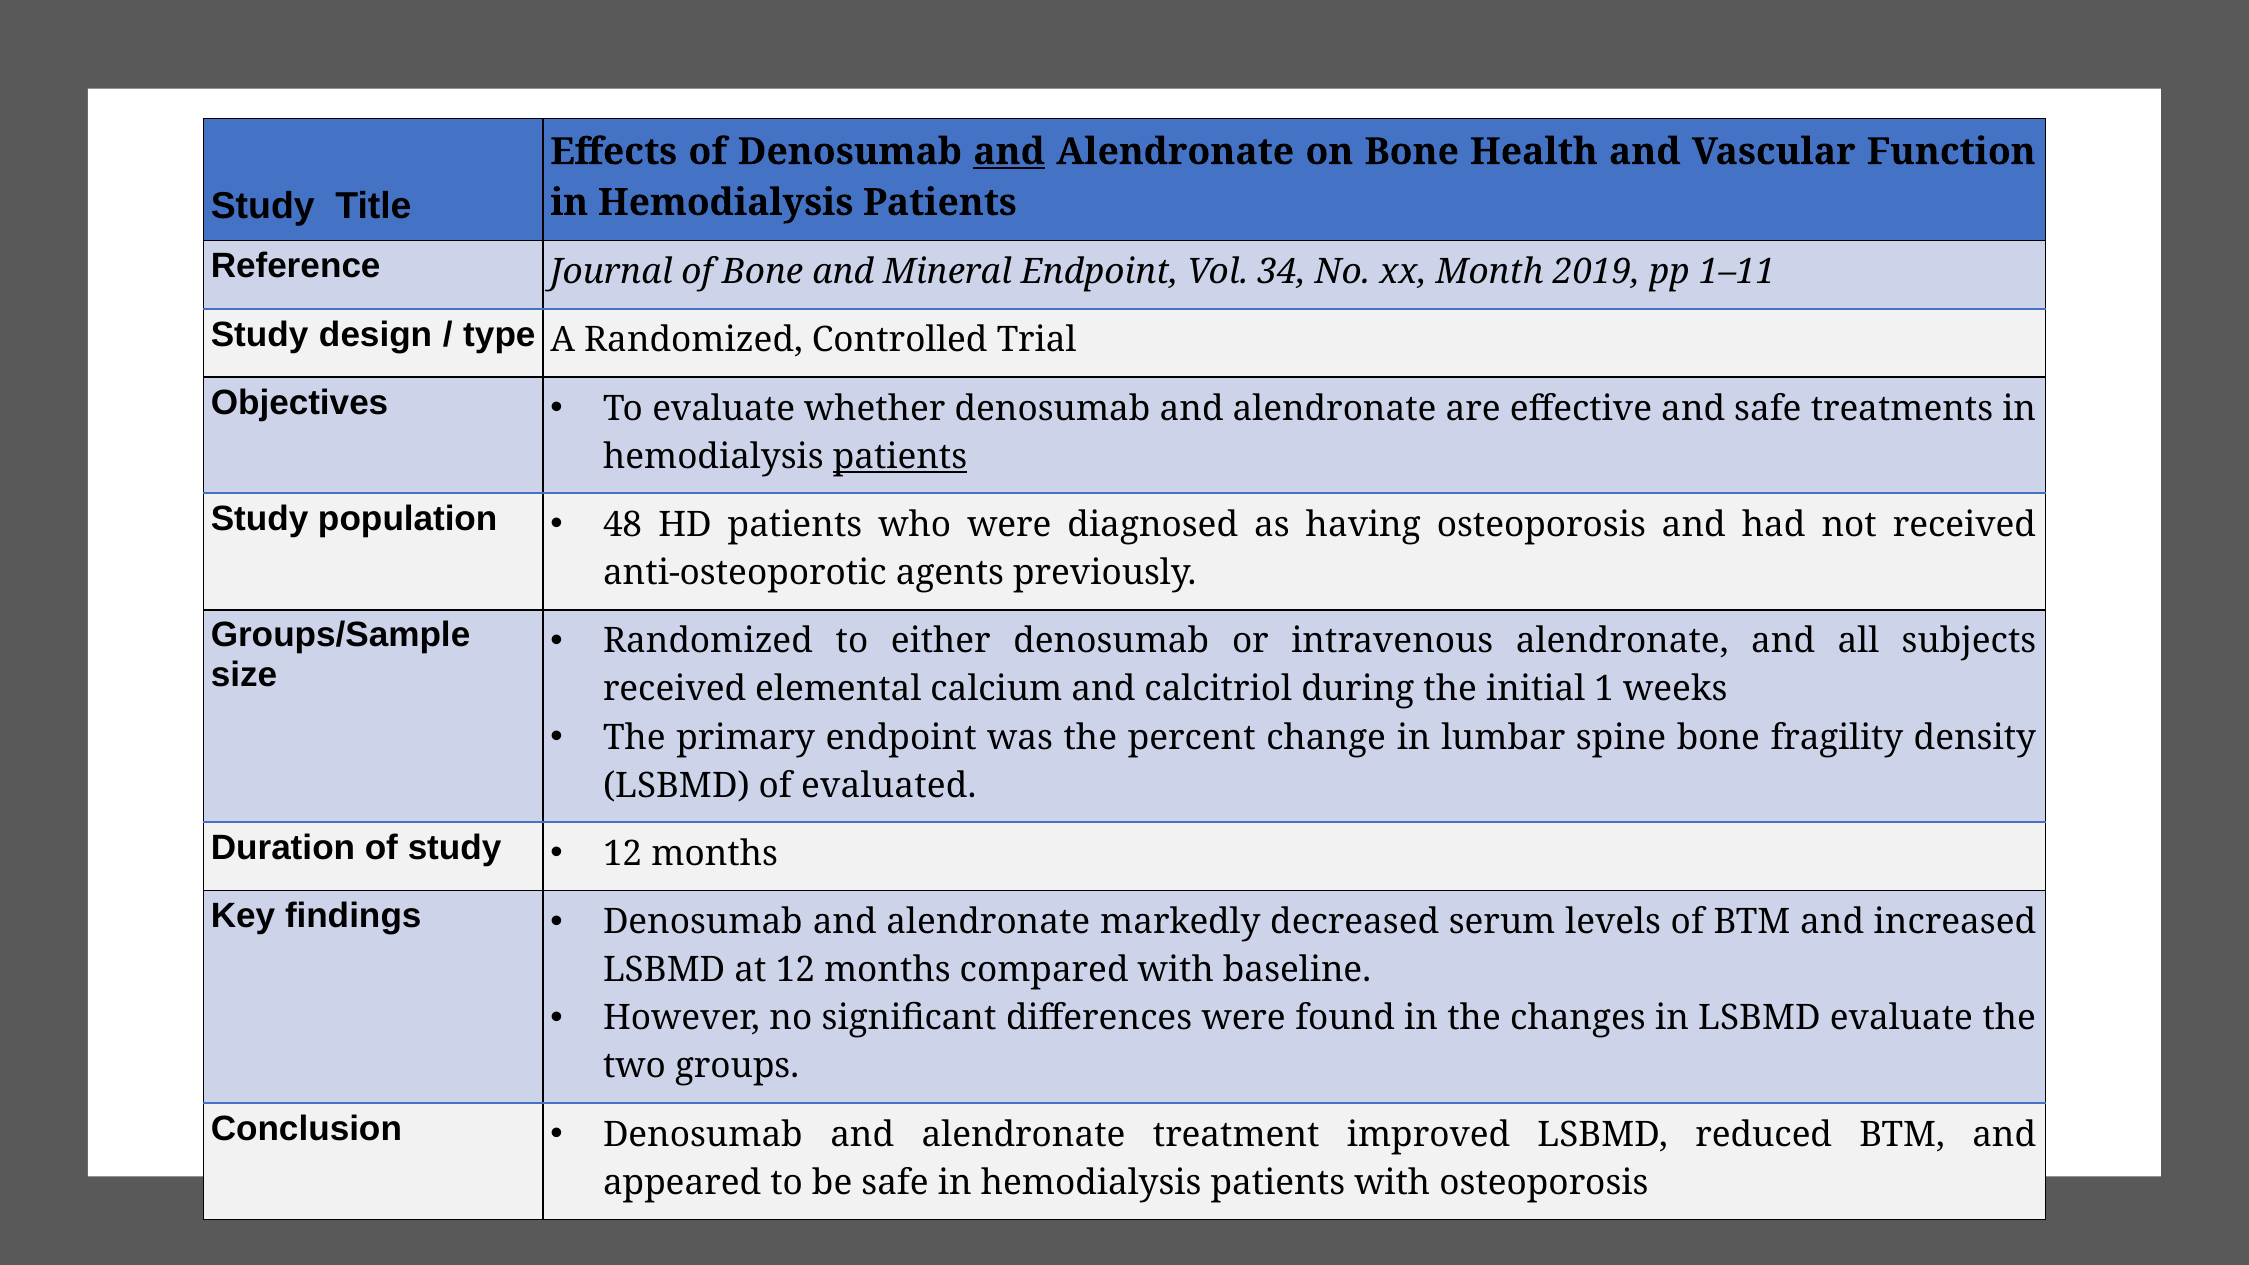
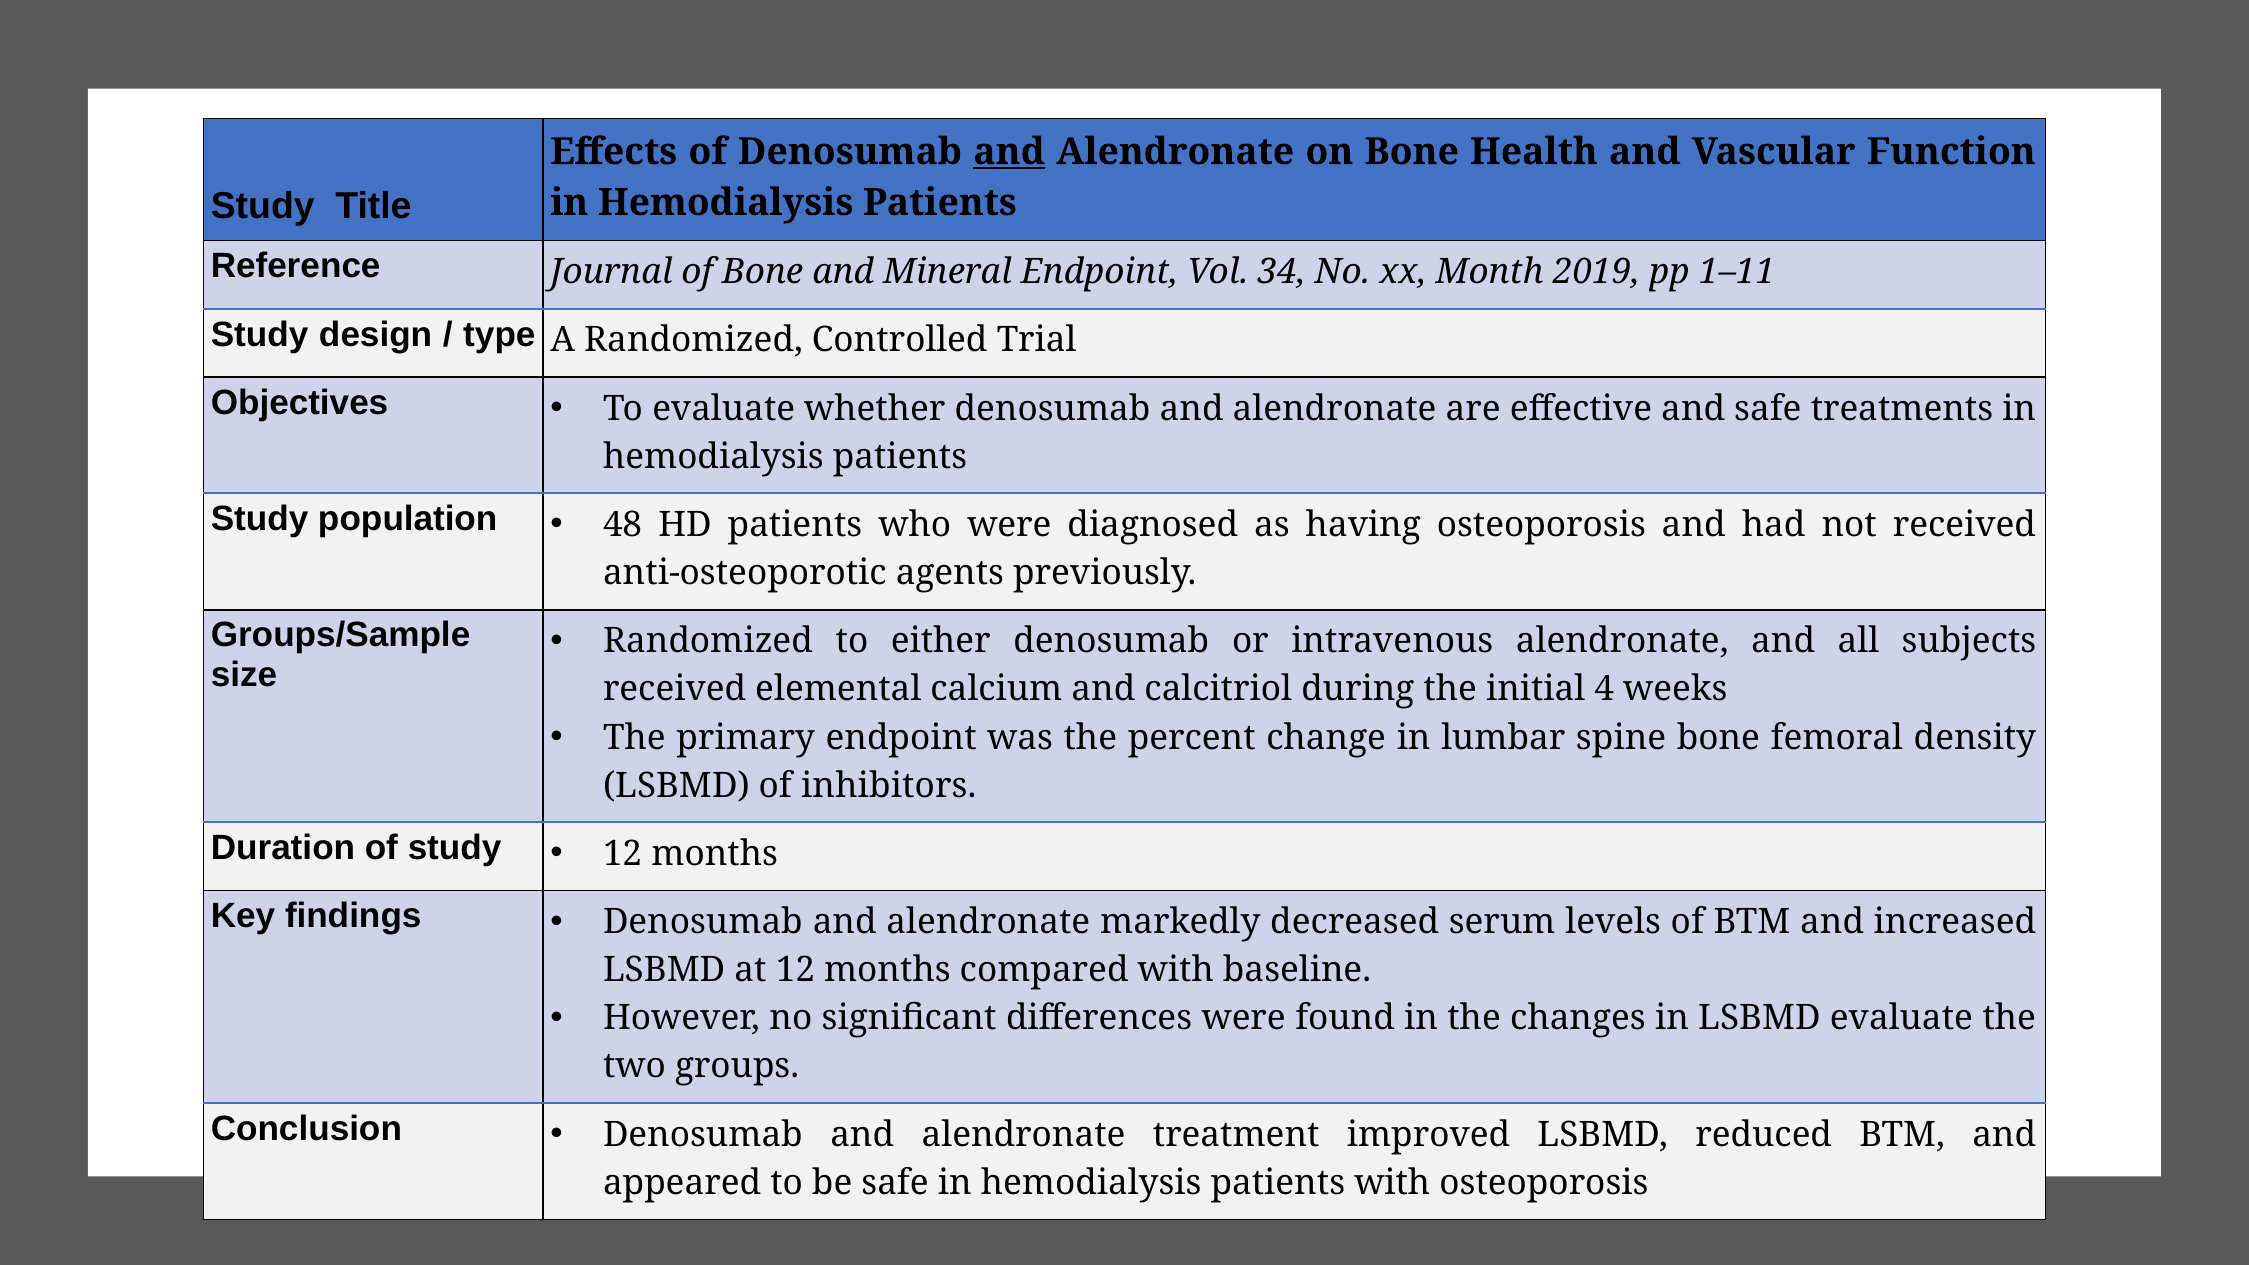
patients at (900, 457) underline: present -> none
1: 1 -> 4
fragility: fragility -> femoral
evaluated: evaluated -> inhibitors
